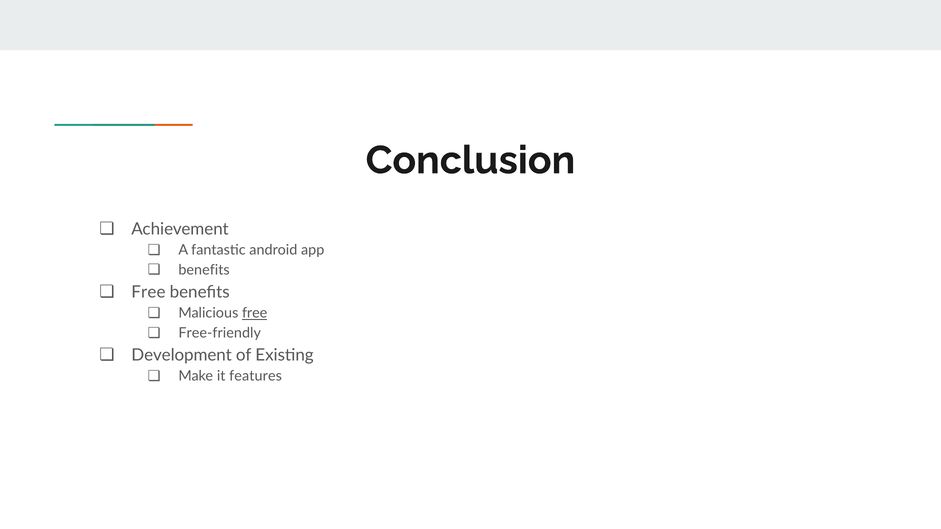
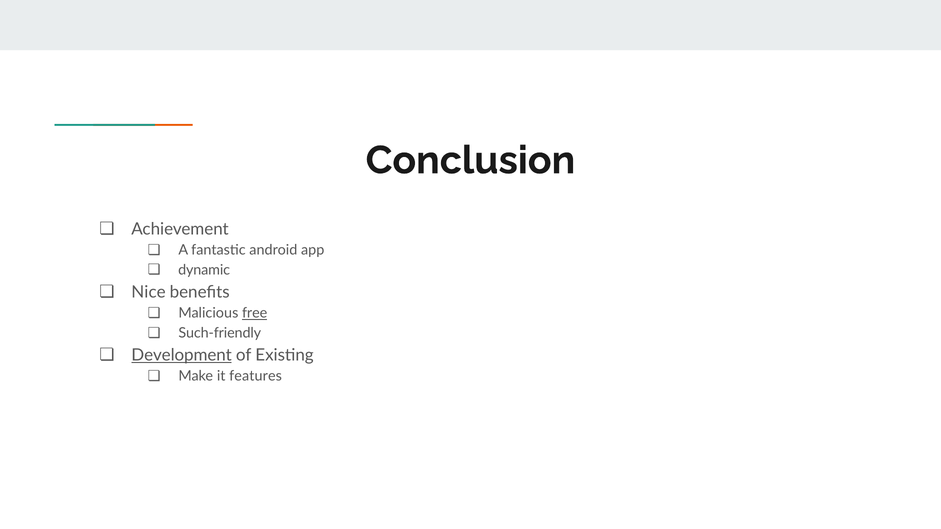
benefits at (204, 270): benefits -> dynamic
Free at (148, 292): Free -> Nice
Free-friendly: Free-friendly -> Such-friendly
Development underline: none -> present
